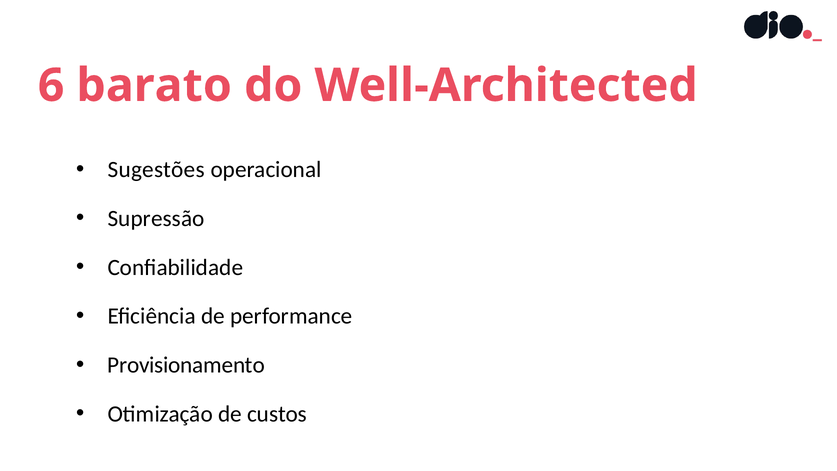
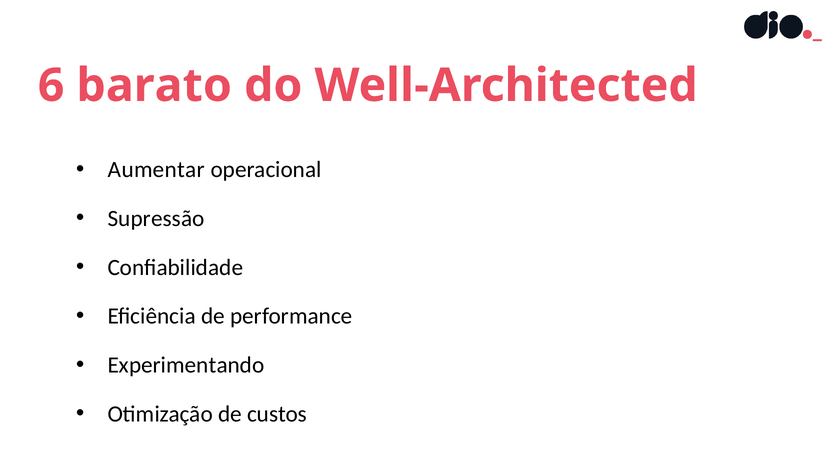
Sugestões: Sugestões -> Aumentar
Provisionamento: Provisionamento -> Experimentando
